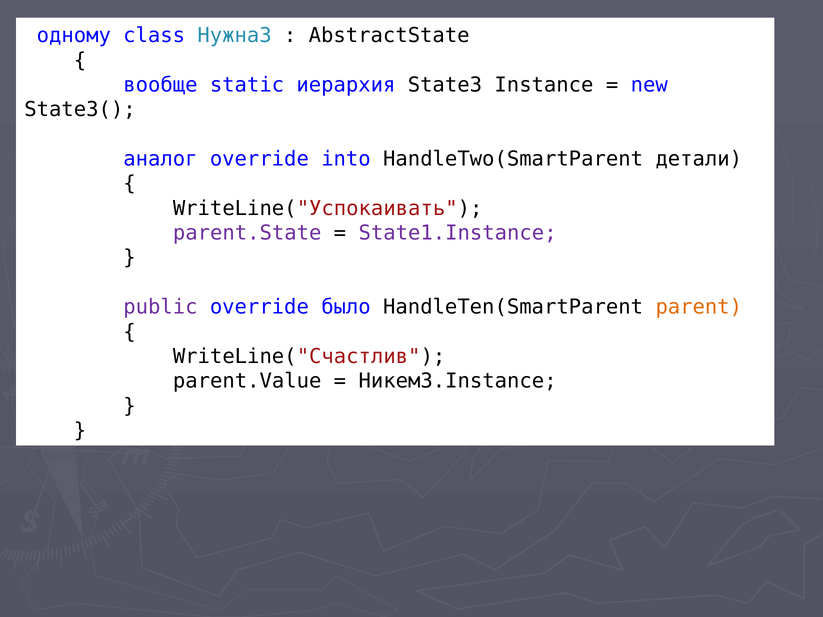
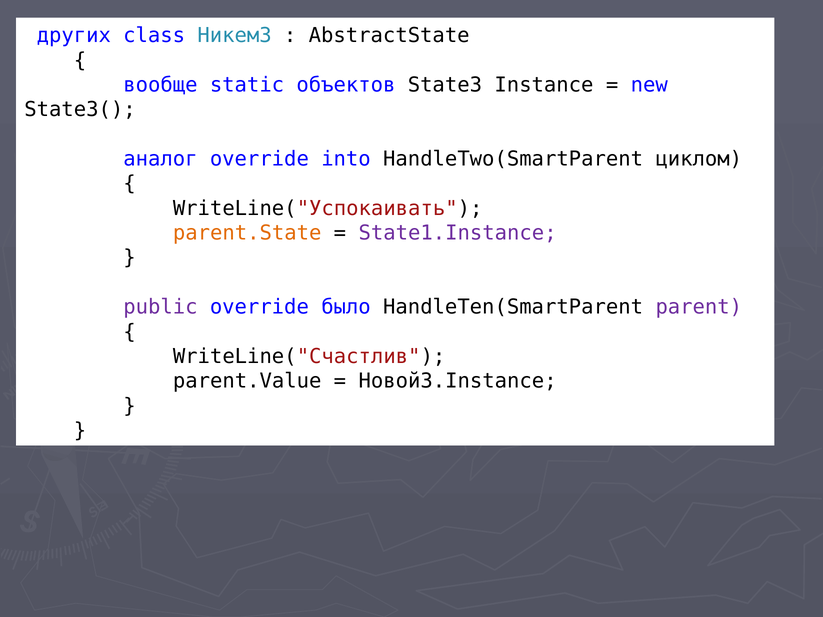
одному: одному -> других
Нужна3: Нужна3 -> Никем3
иерархия: иерархия -> объектов
детали: детали -> циклом
parent.State colour: purple -> orange
parent colour: orange -> purple
Никем3.Instance: Никем3.Instance -> Новой3.Instance
